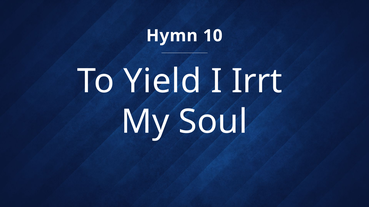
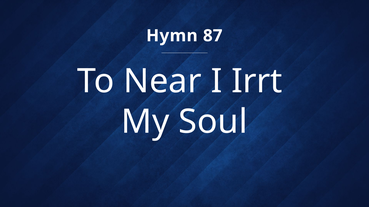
10: 10 -> 87
Yield: Yield -> Near
